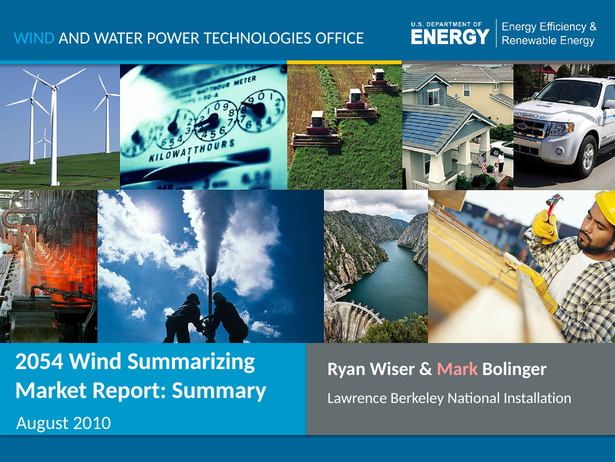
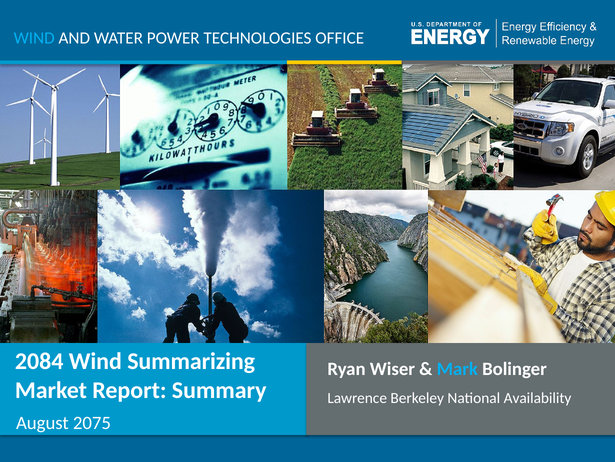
2054: 2054 -> 2084
Mark colour: pink -> light blue
Installation: Installation -> Availability
2010: 2010 -> 2075
